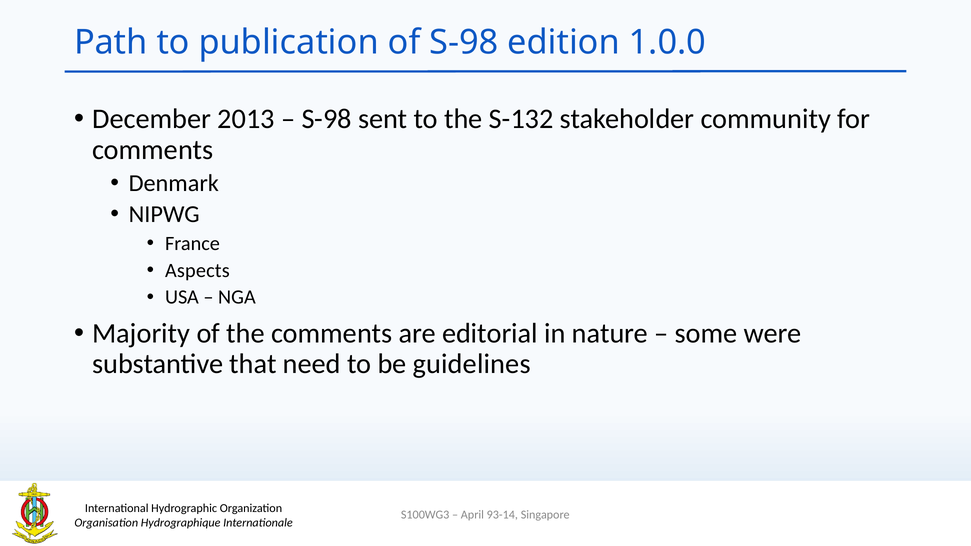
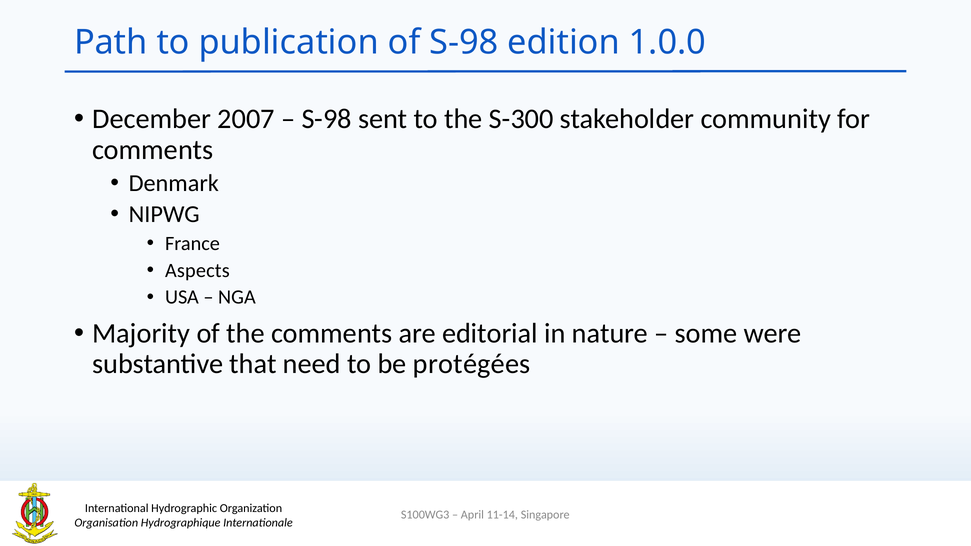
2013: 2013 -> 2007
S-132: S-132 -> S-300
guidelines: guidelines -> protégées
93-14: 93-14 -> 11-14
